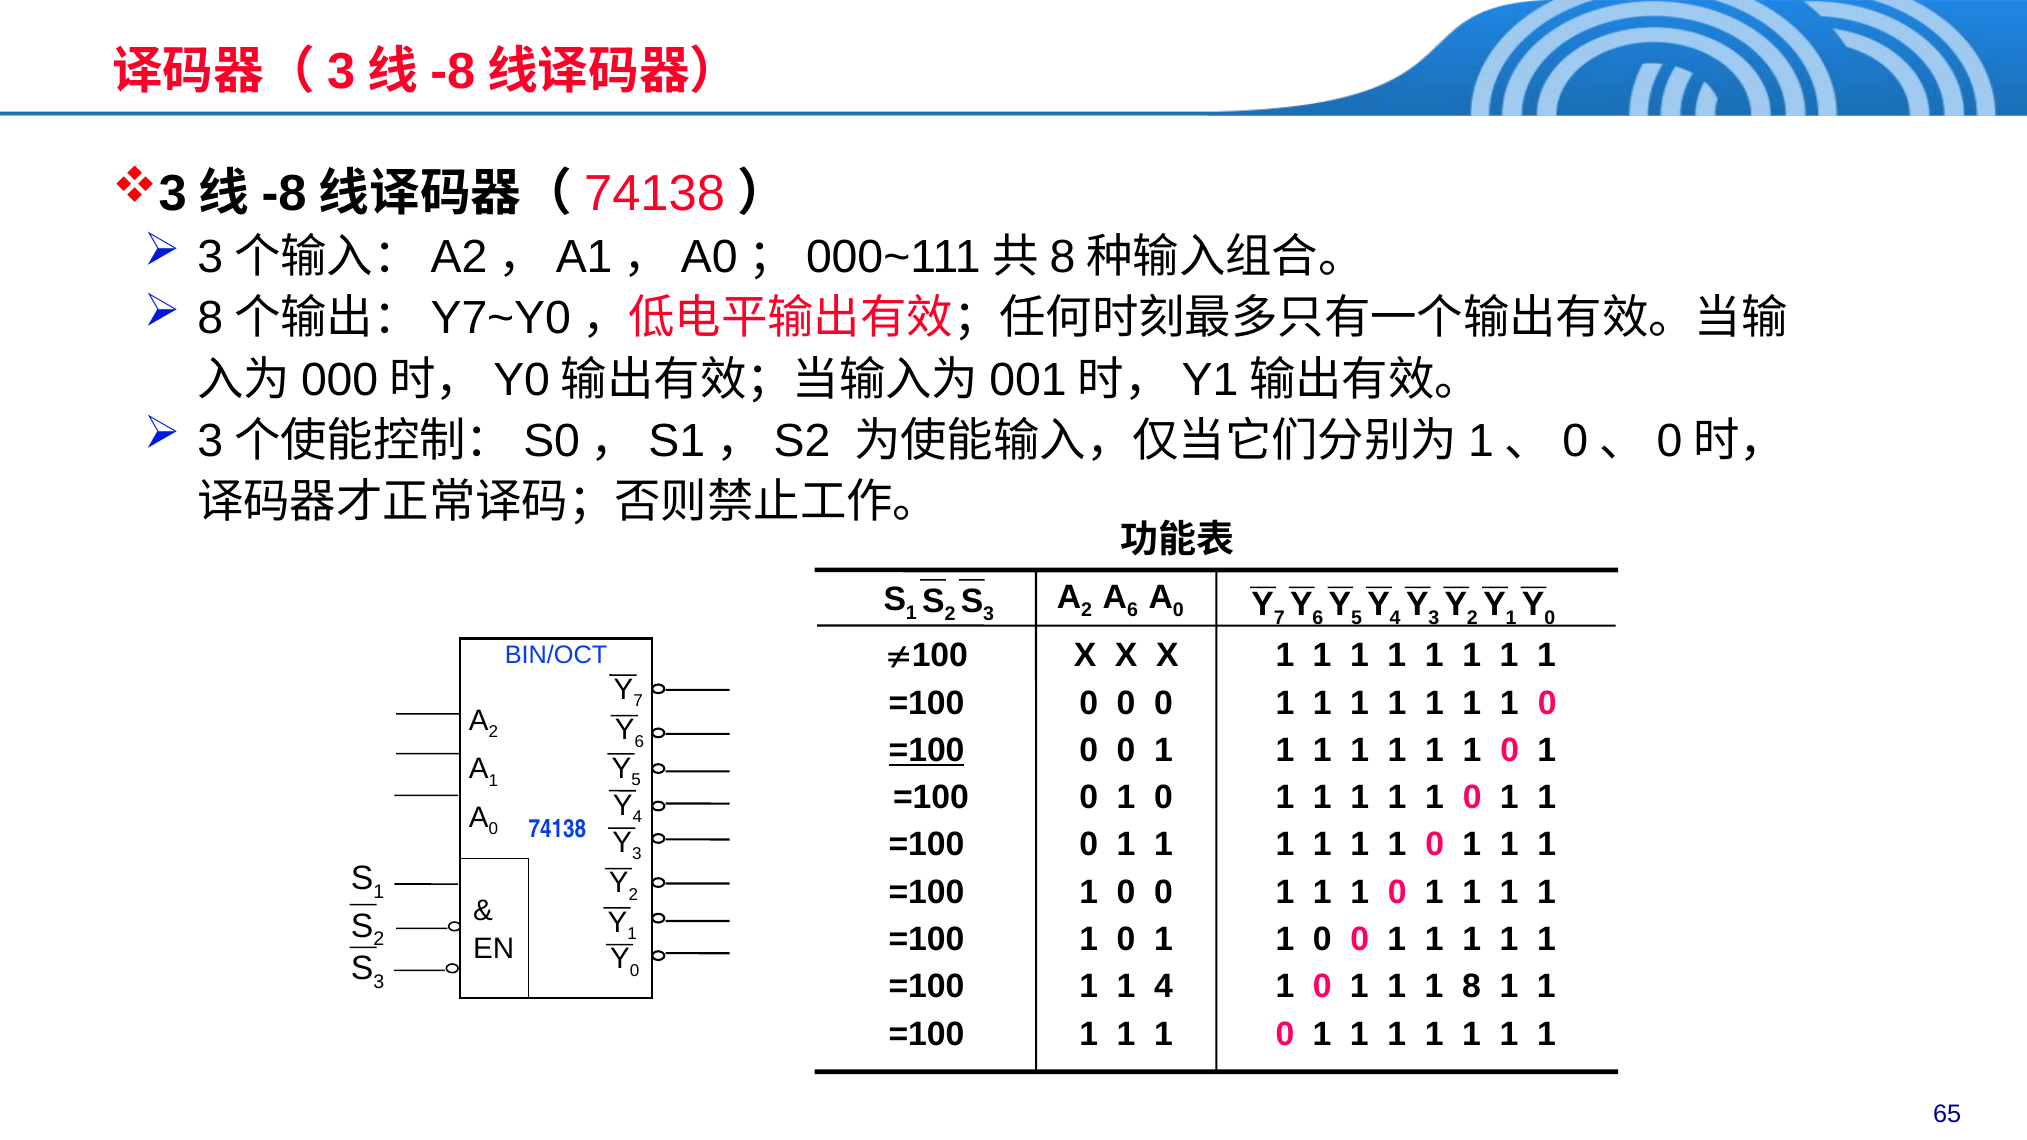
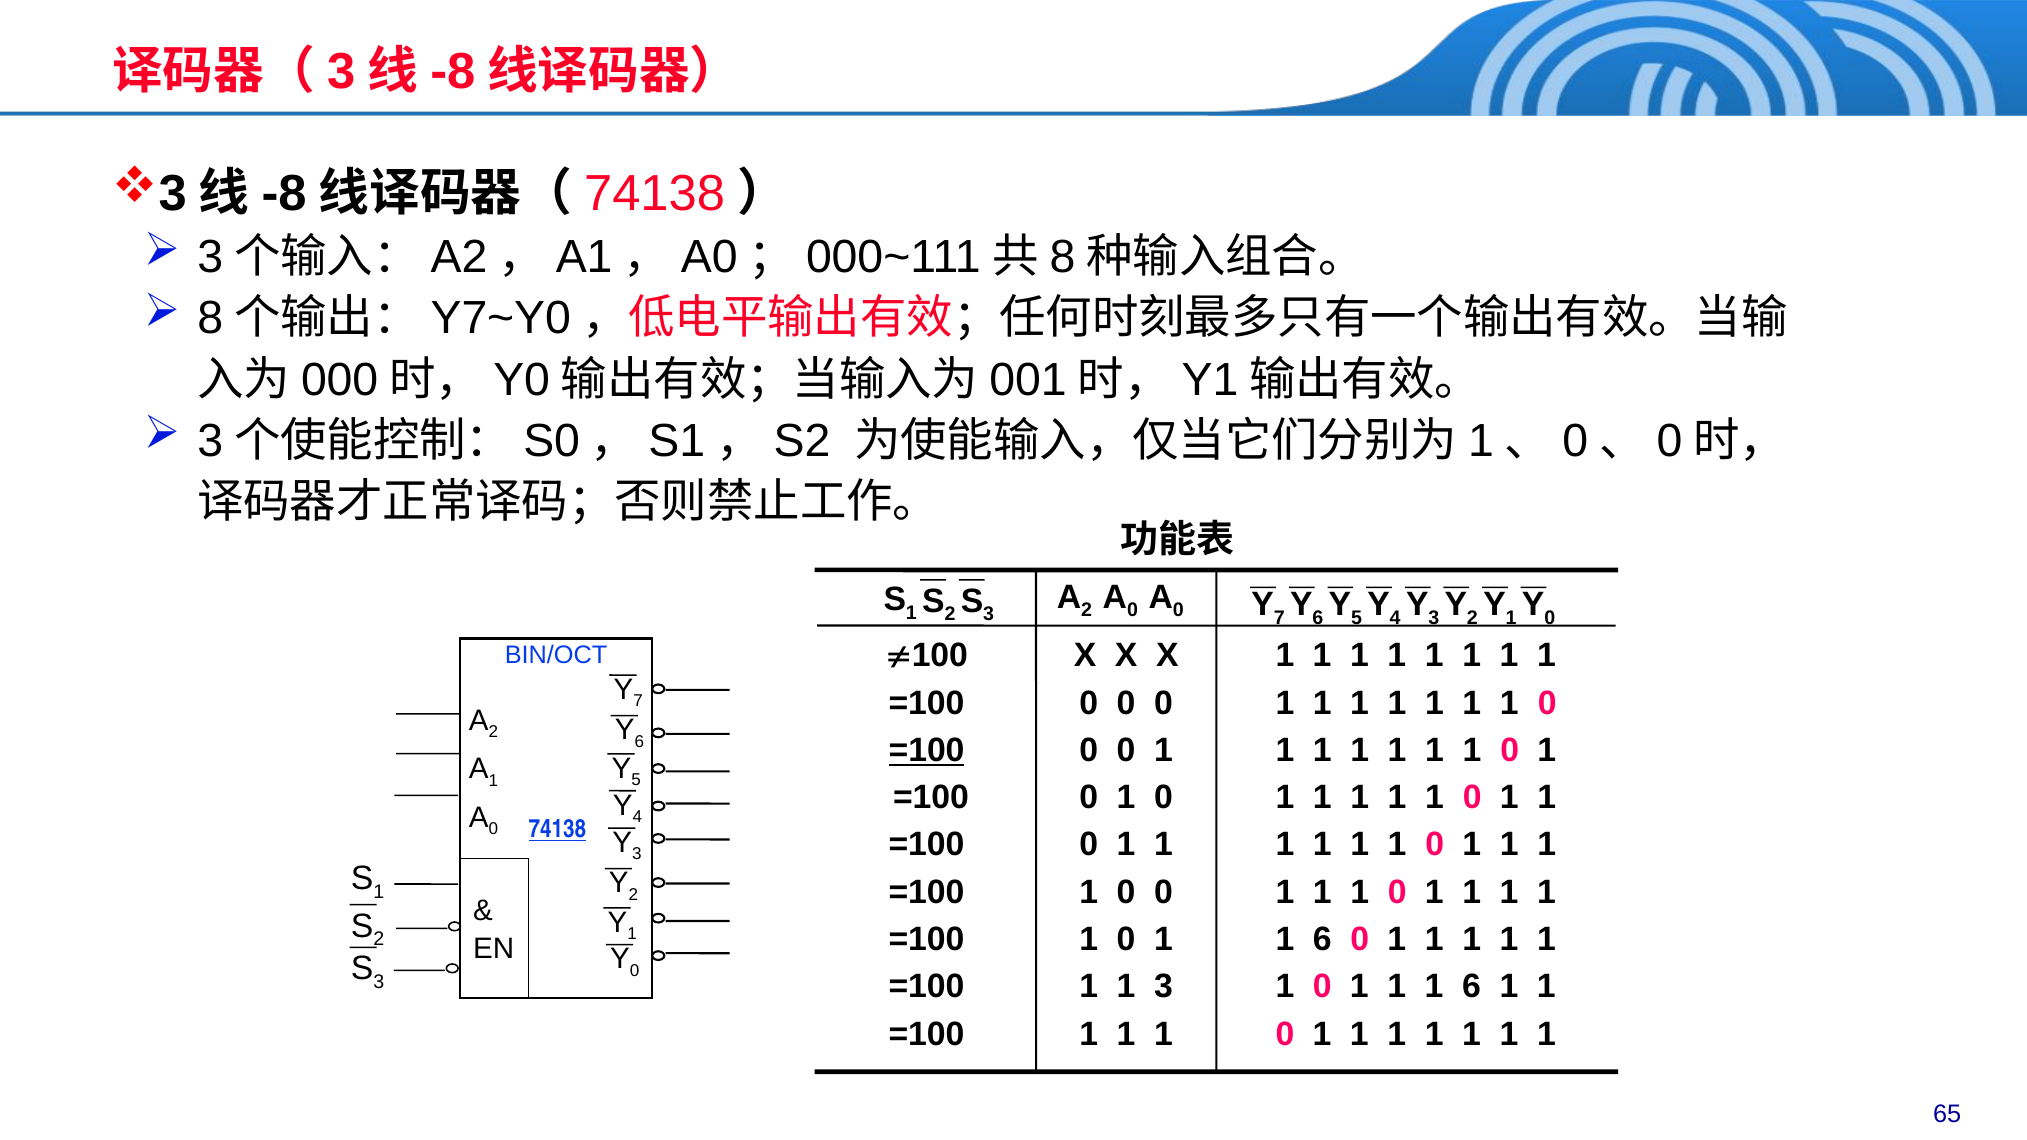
6 at (1133, 611): 6 -> 0
74138 underline: none -> present
0 at (1322, 939): 0 -> 6
1 4: 4 -> 3
8 at (1472, 987): 8 -> 6
